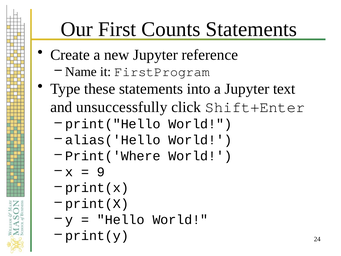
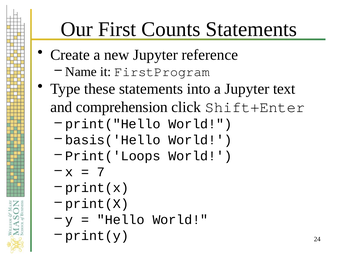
unsuccessfully: unsuccessfully -> comprehension
alias('Hello: alias('Hello -> basis('Hello
Print('Where: Print('Where -> Print('Loops
9: 9 -> 7
